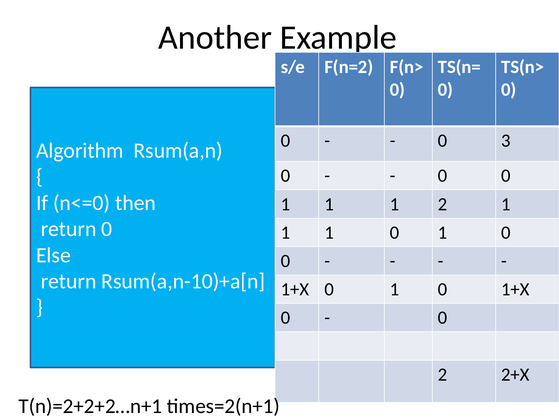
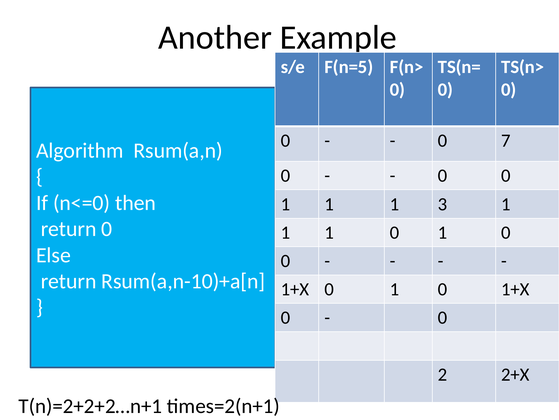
F(n=2: F(n=2 -> F(n=5
3: 3 -> 7
1 2: 2 -> 3
